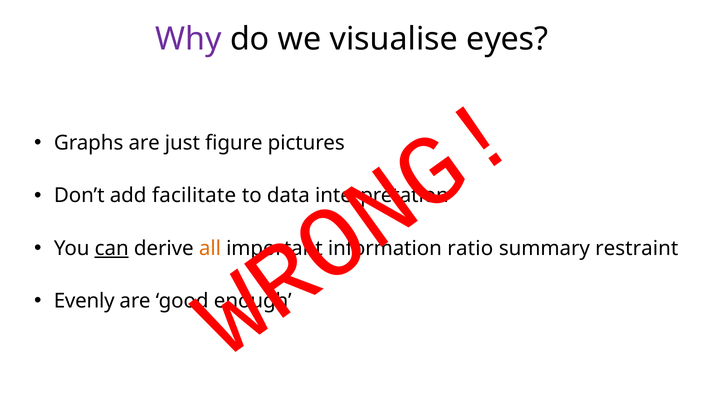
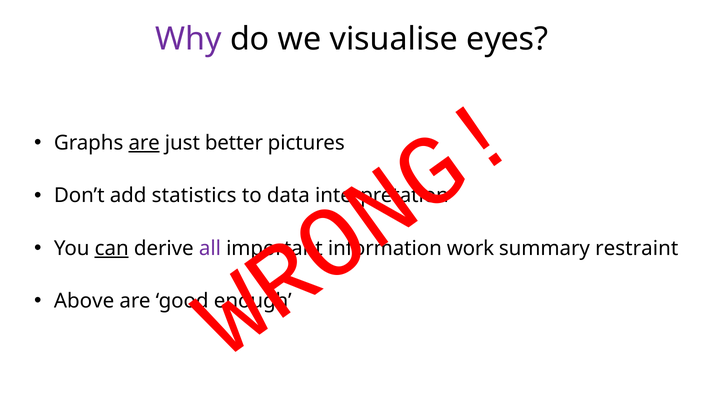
are at (144, 143) underline: none -> present
figure: figure -> better
facilitate: facilitate -> statistics
all colour: orange -> purple
ratio: ratio -> work
Evenly: Evenly -> Above
